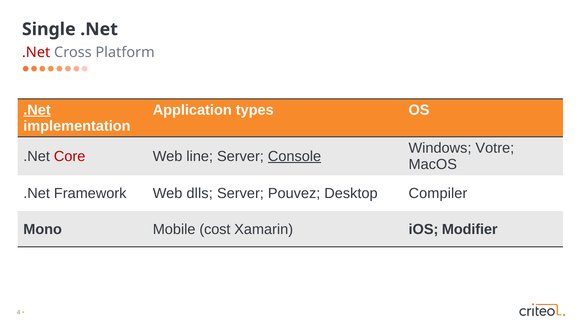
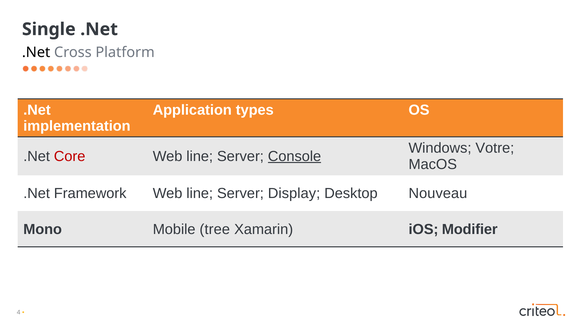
.Net at (36, 52) colour: red -> black
.Net at (37, 110) underline: present -> none
Framework Web dlls: dlls -> line
Pouvez: Pouvez -> Display
Compiler: Compiler -> Nouveau
cost: cost -> tree
